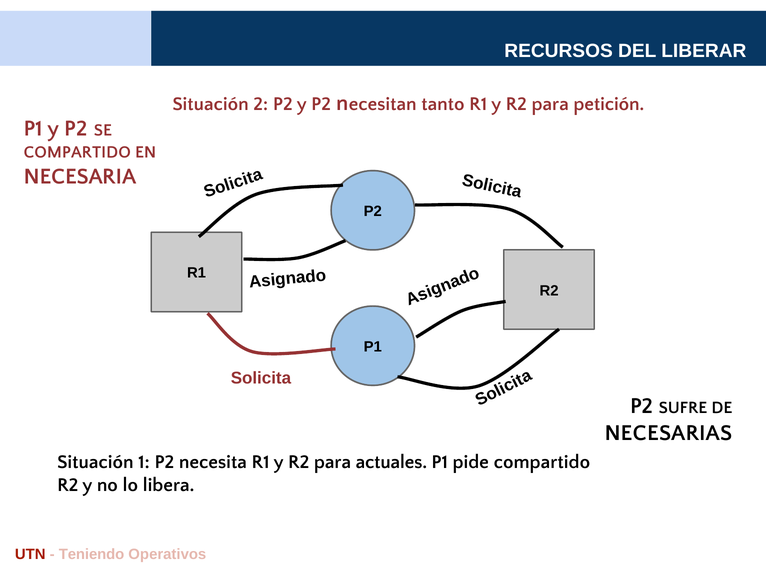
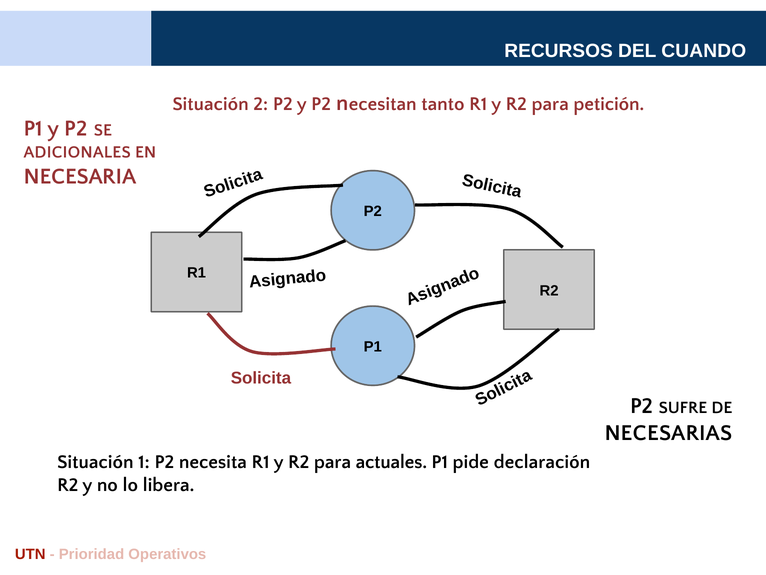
LIBERAR: LIBERAR -> CUANDO
COMPARTIDO at (77, 152): COMPARTIDO -> ADICIONALES
pide compartido: compartido -> declaración
Teniendo: Teniendo -> Prioridad
